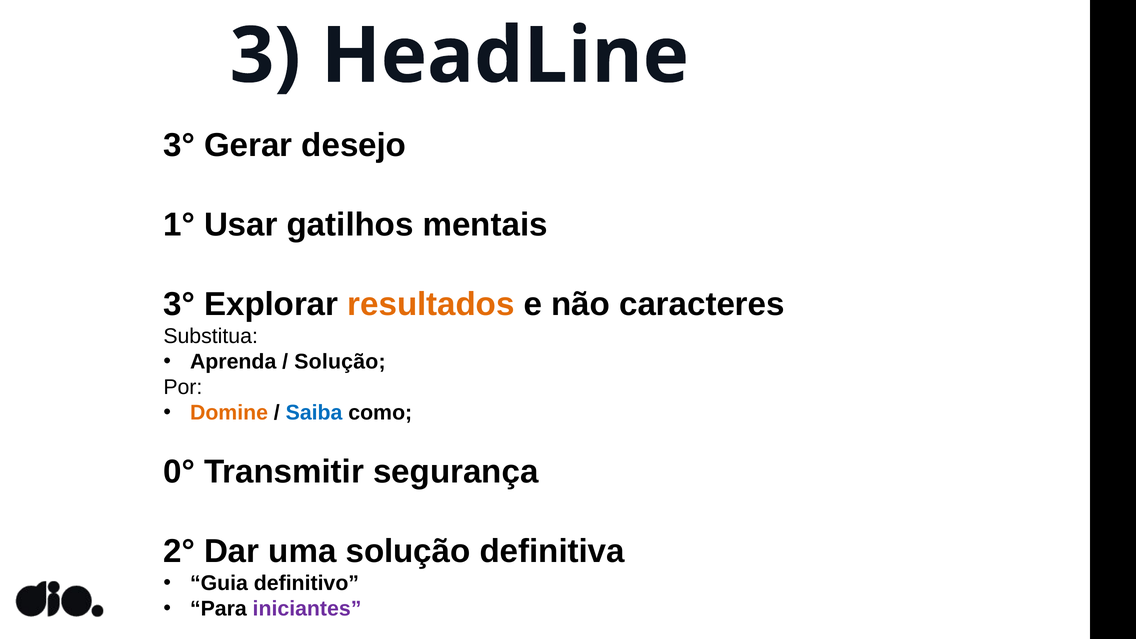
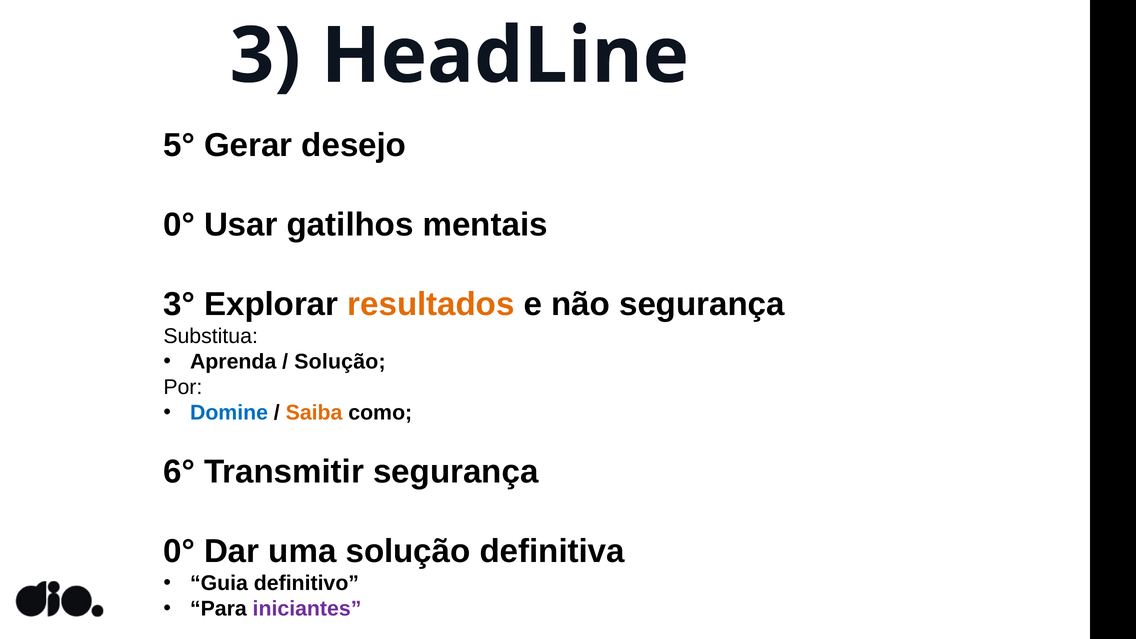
3° at (179, 145): 3° -> 5°
1° at (179, 225): 1° -> 0°
não caracteres: caracteres -> segurança
Domine colour: orange -> blue
Saiba colour: blue -> orange
0°: 0° -> 6°
2° at (179, 551): 2° -> 0°
